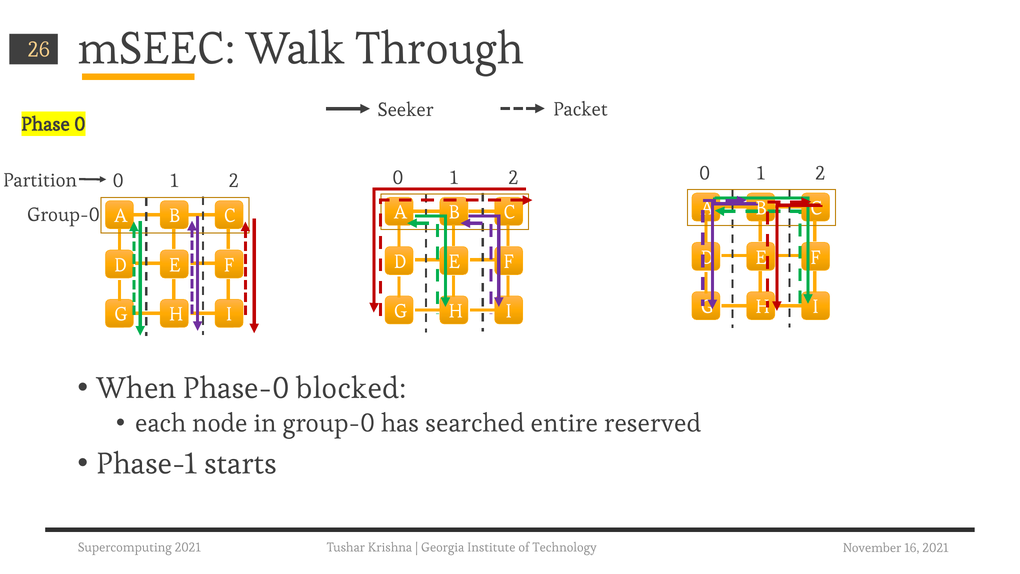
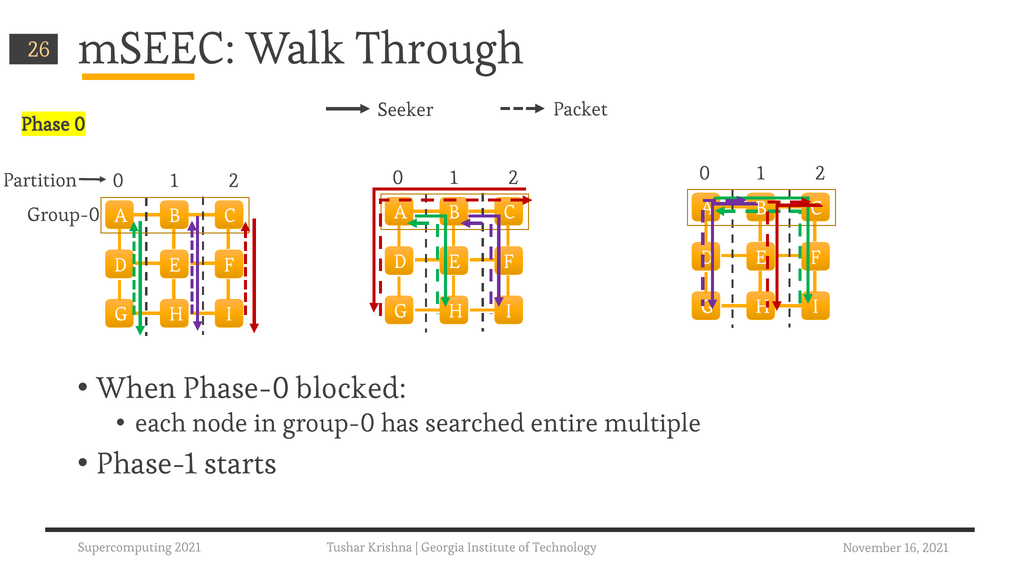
reserved: reserved -> multiple
